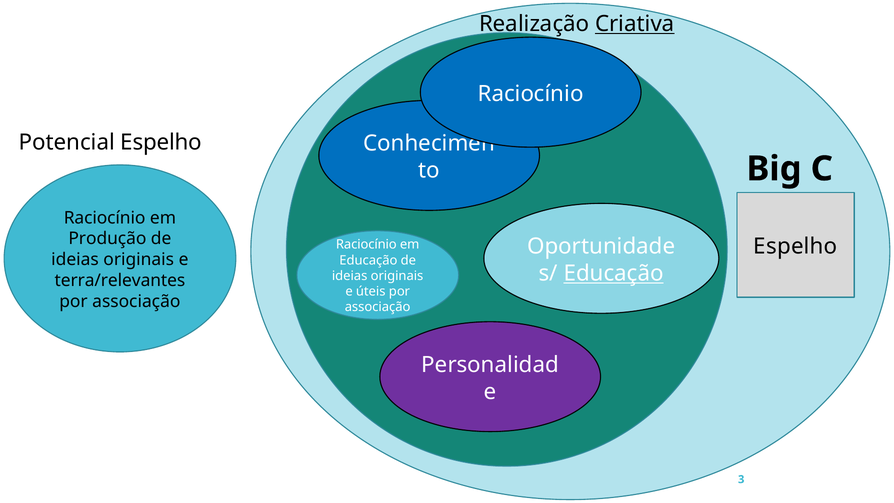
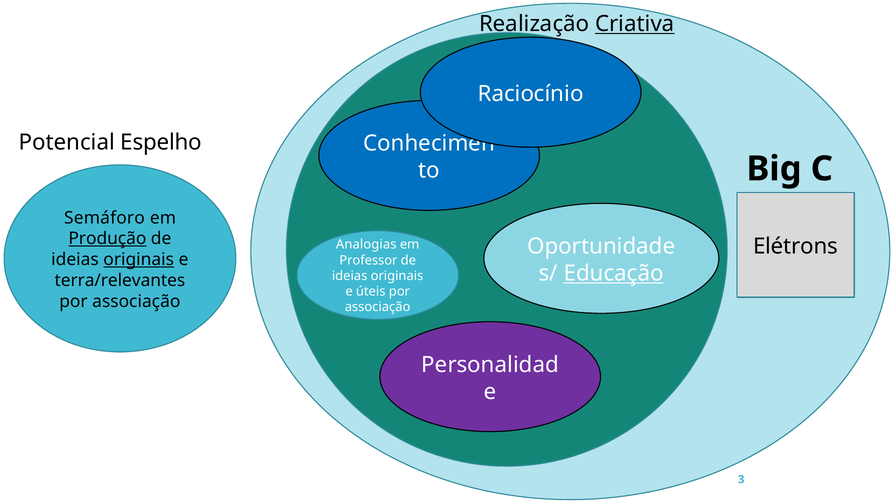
Raciocínio at (105, 218): Raciocínio -> Semáforo
Produção underline: none -> present
Espelho at (795, 246): Espelho -> Elétrons
Raciocínio at (366, 245): Raciocínio -> Analogias
originais at (139, 260) underline: none -> present
Educação at (368, 260): Educação -> Professor
